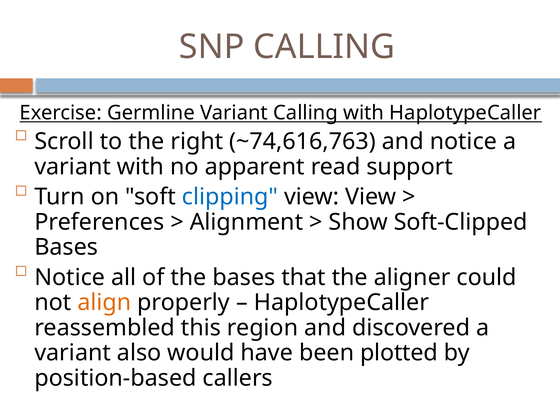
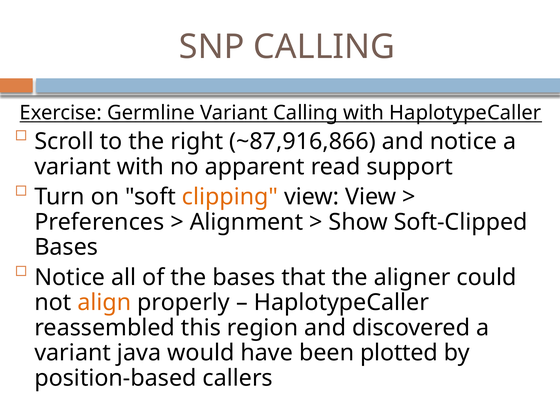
~74,616,763: ~74,616,763 -> ~87,916,866
clipping colour: blue -> orange
also: also -> java
